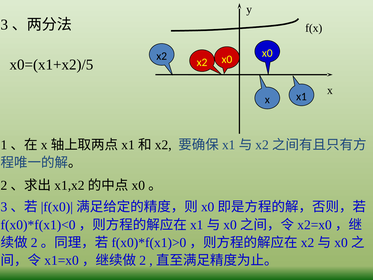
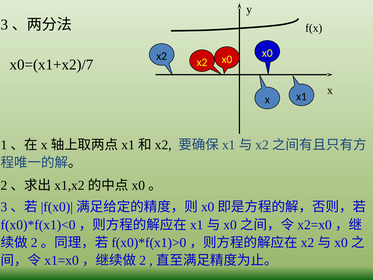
x0=(x1+x2)/5: x0=(x1+x2)/5 -> x0=(x1+x2)/7
